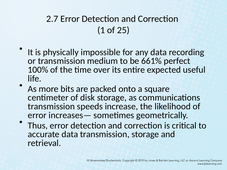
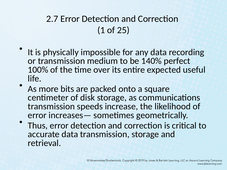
661%: 661% -> 140%
